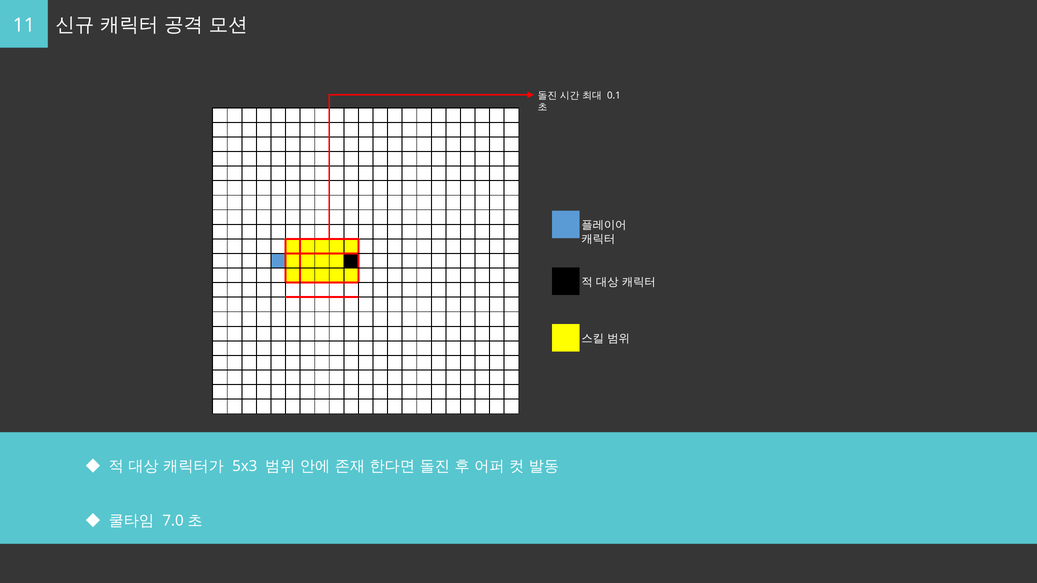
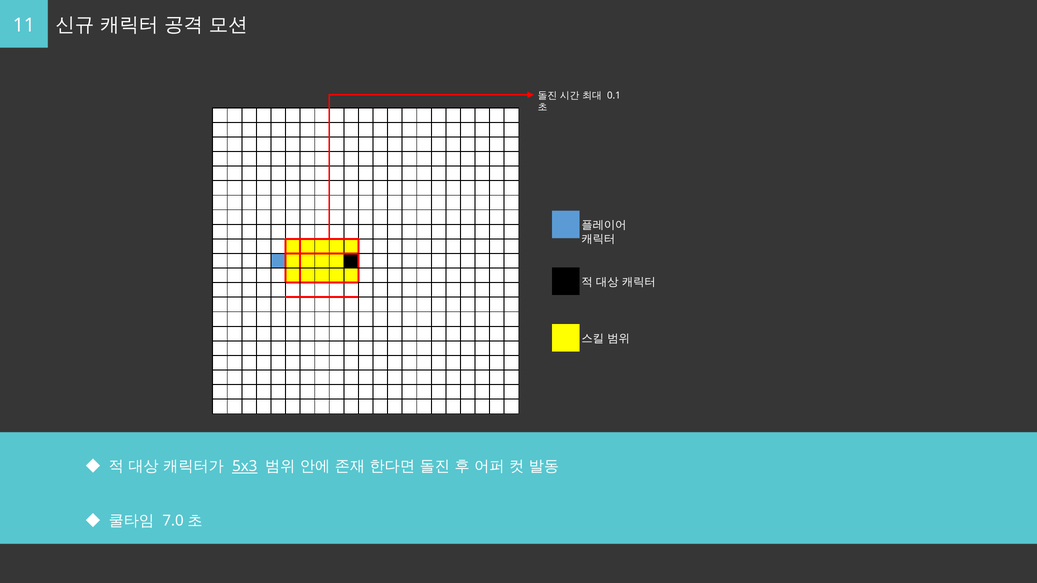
5x3 underline: none -> present
